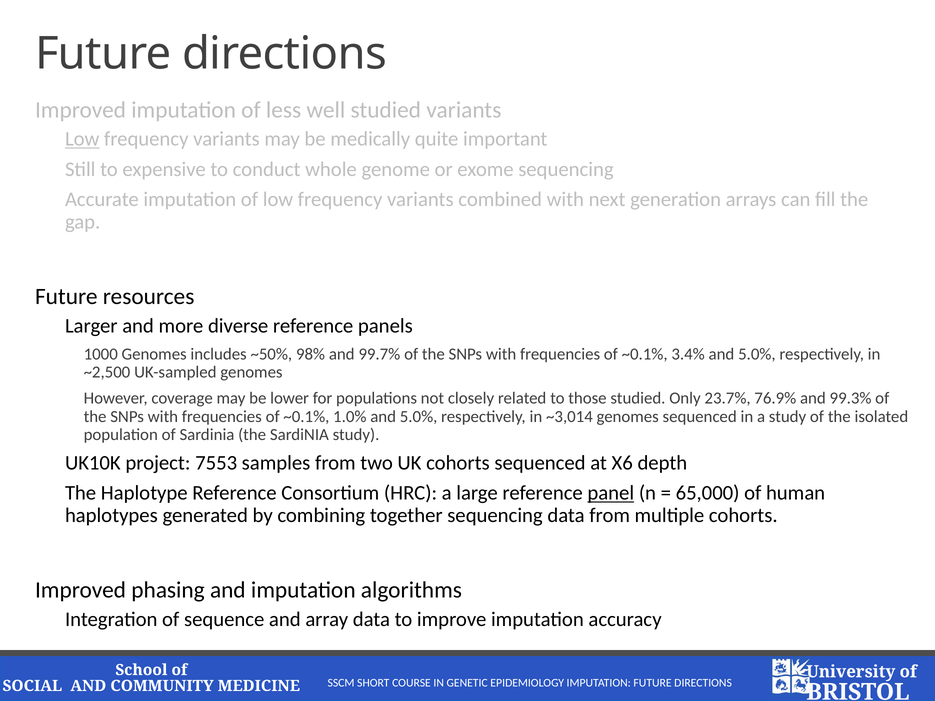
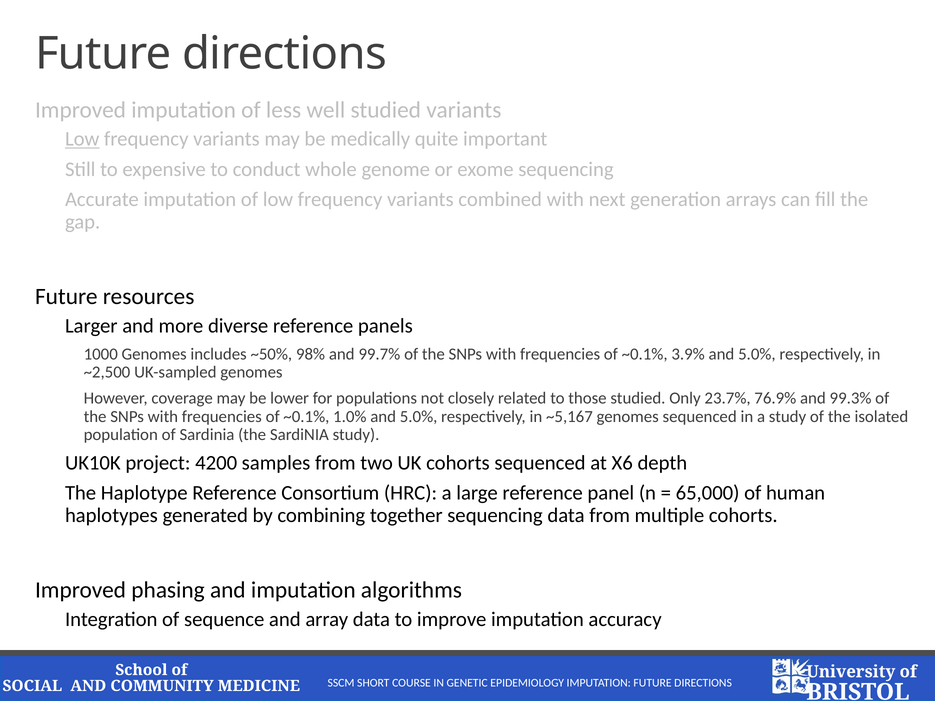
3.4%: 3.4% -> 3.9%
~3,014: ~3,014 -> ~5,167
7553: 7553 -> 4200
panel underline: present -> none
